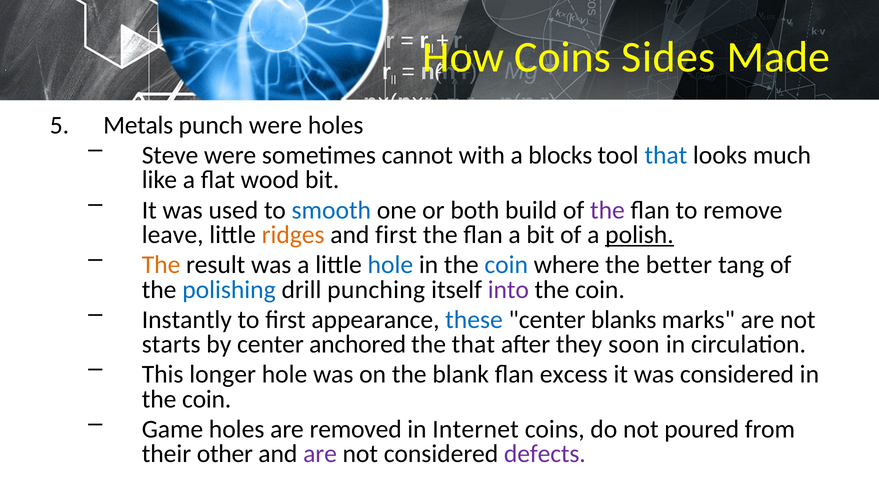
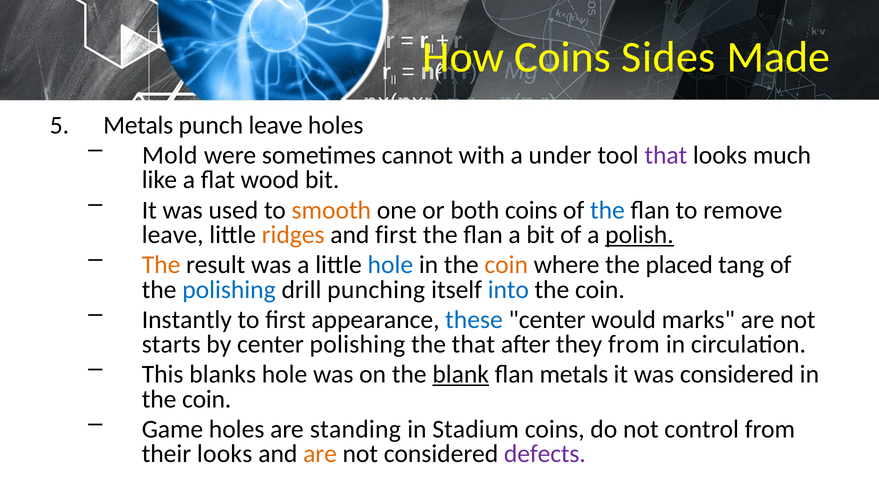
punch were: were -> leave
Steve: Steve -> Mold
blocks: blocks -> under
that at (666, 155) colour: blue -> purple
smooth colour: blue -> orange
both build: build -> coins
the at (607, 210) colour: purple -> blue
coin at (506, 265) colour: blue -> orange
better: better -> placed
into colour: purple -> blue
blanks: blanks -> would
center anchored: anchored -> polishing
they soon: soon -> from
longer: longer -> blanks
blank underline: none -> present
flan excess: excess -> metals
removed: removed -> standing
Internet: Internet -> Stadium
poured: poured -> control
their other: other -> looks
are at (320, 453) colour: purple -> orange
